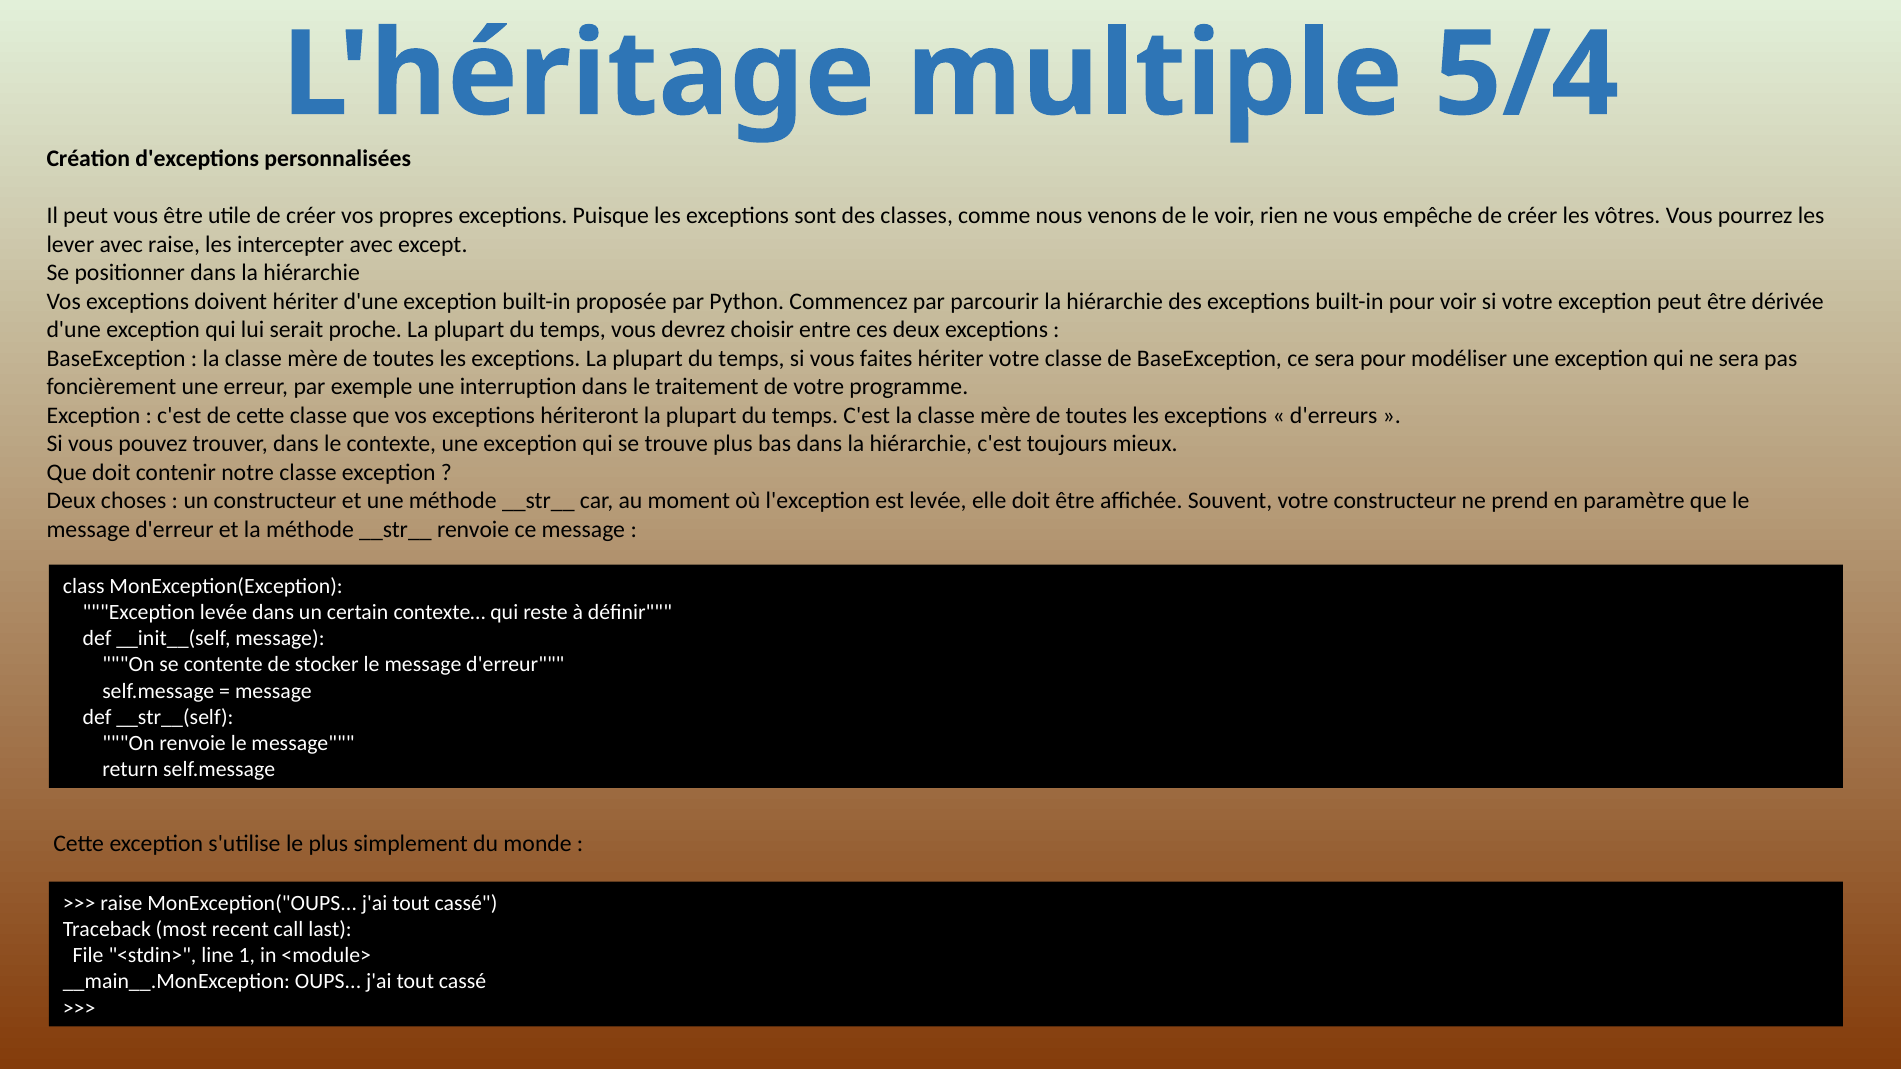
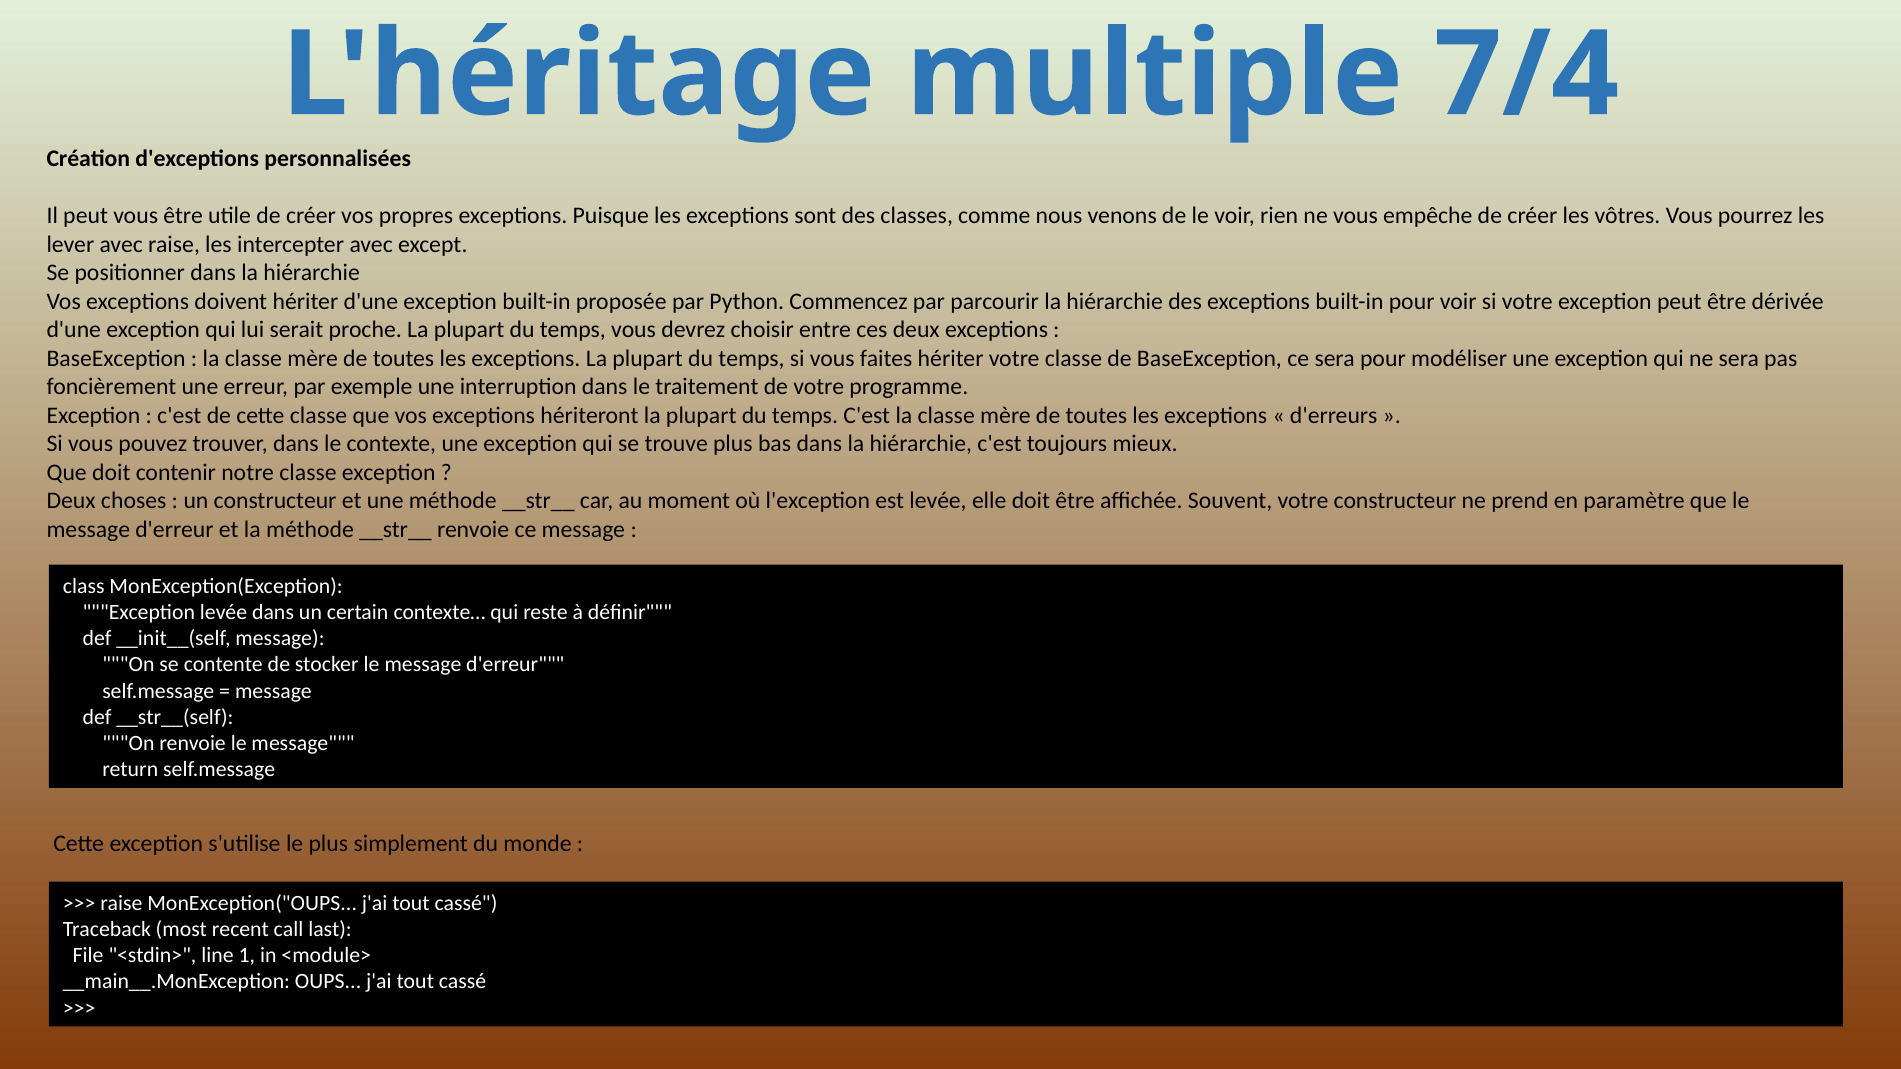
5/4: 5/4 -> 7/4
